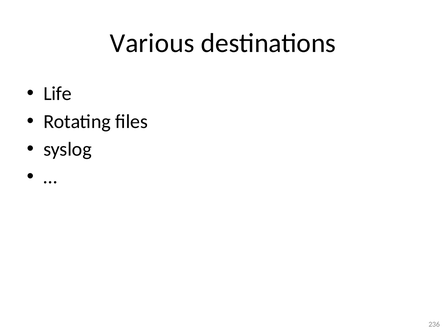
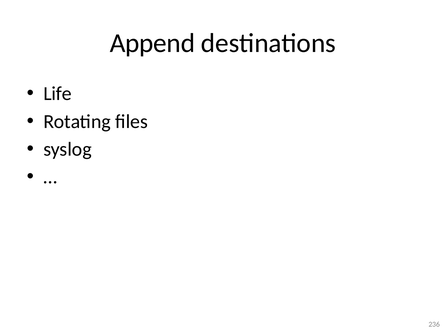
Various: Various -> Append
